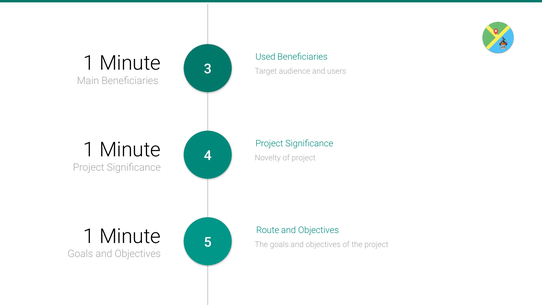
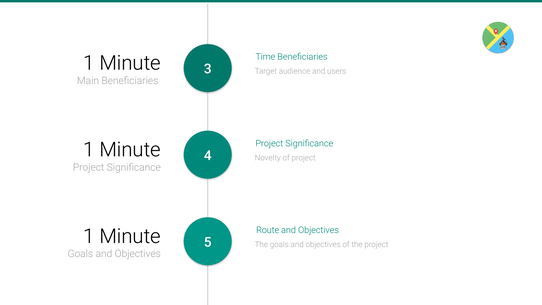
Used: Used -> Time
